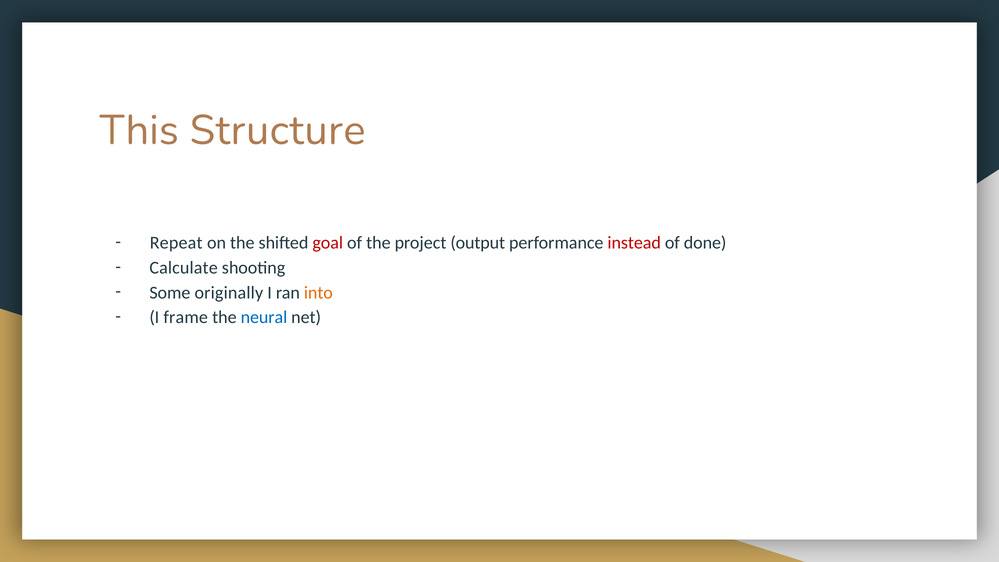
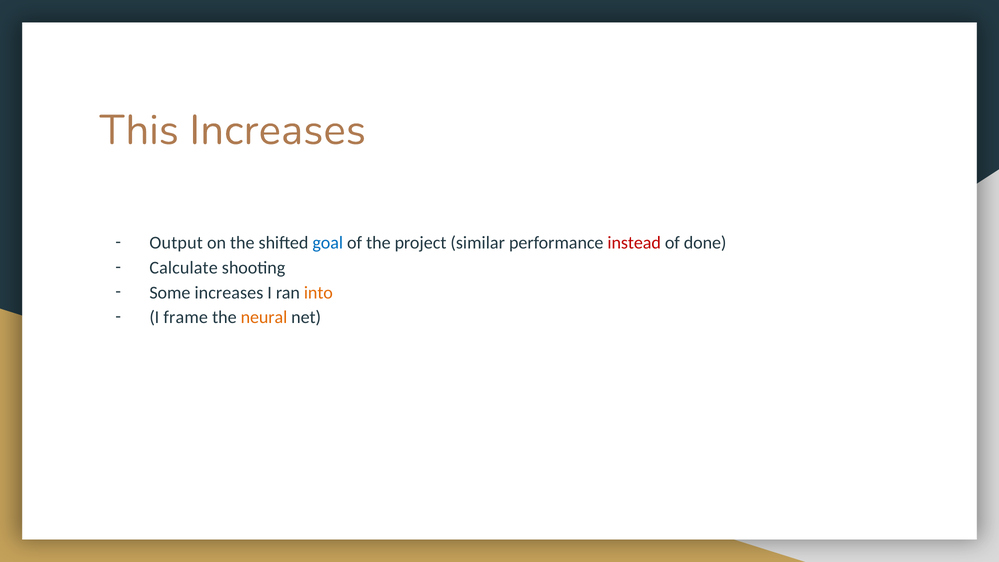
This Structure: Structure -> Increases
Repeat: Repeat -> Output
goal colour: red -> blue
output: output -> similar
Some originally: originally -> increases
neural colour: blue -> orange
